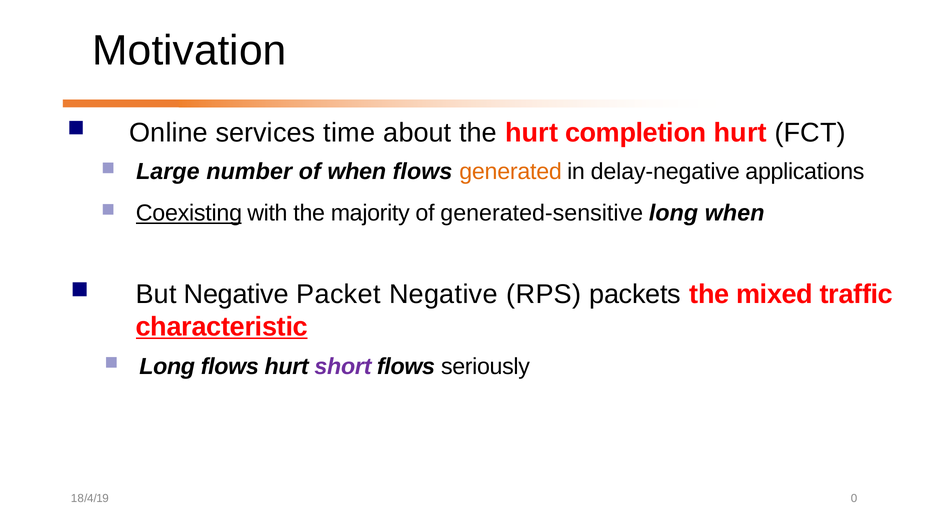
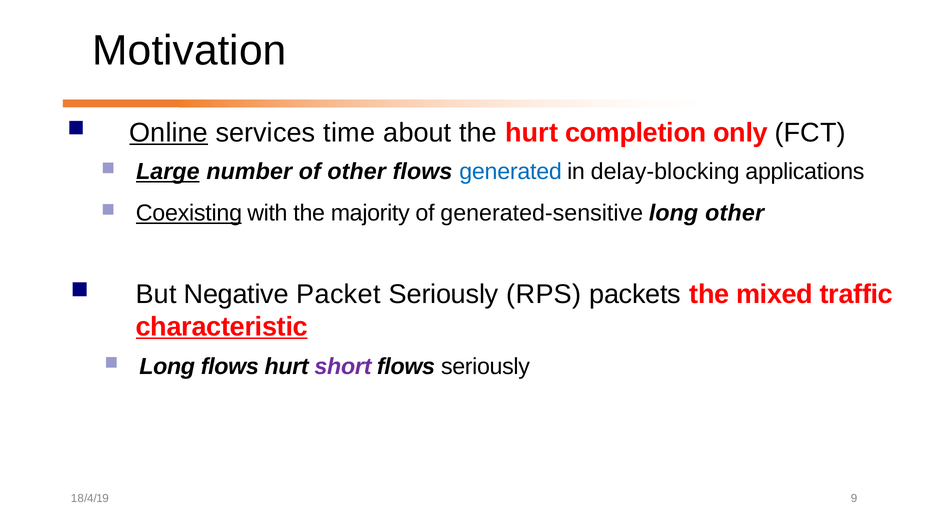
Online underline: none -> present
completion hurt: hurt -> only
Large underline: none -> present
of when: when -> other
generated colour: orange -> blue
delay-negative: delay-negative -> delay-blocking
long when: when -> other
Packet Negative: Negative -> Seriously
0: 0 -> 9
